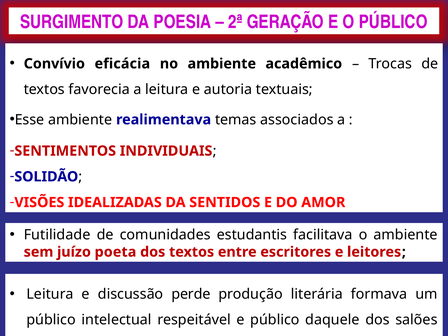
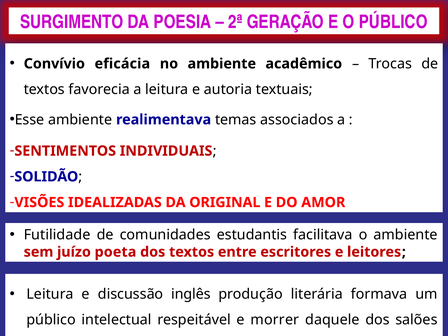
SENTIDOS: SENTIDOS -> ORIGINAL
perde: perde -> inglês
e público: público -> morrer
